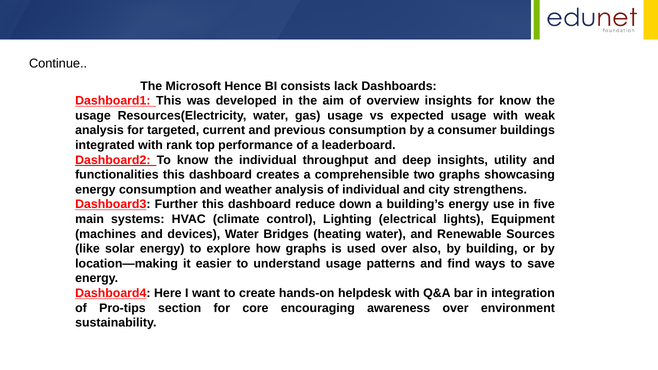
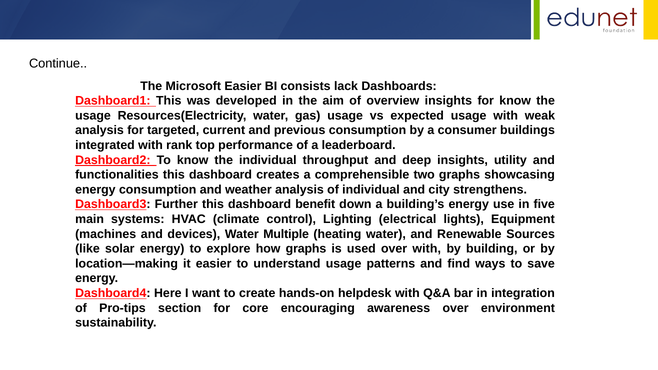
Microsoft Hence: Hence -> Easier
reduce: reduce -> benefit
Bridges: Bridges -> Multiple
over also: also -> with
